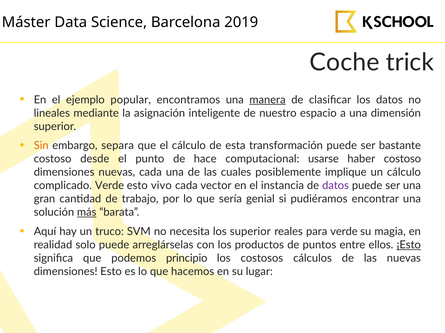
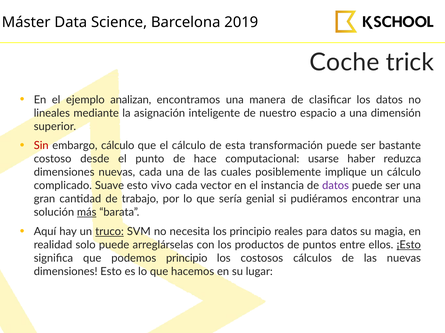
popular: popular -> analizan
manera underline: present -> none
Sin colour: orange -> red
embargo separa: separa -> cálculo
haber costoso: costoso -> reduzca
complicado Verde: Verde -> Suave
truco underline: none -> present
los superior: superior -> principio
para verde: verde -> datos
